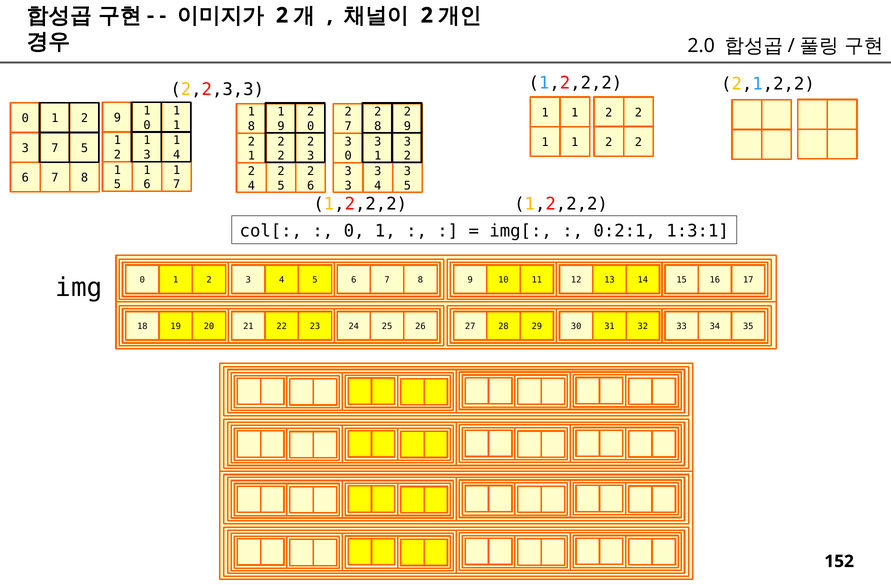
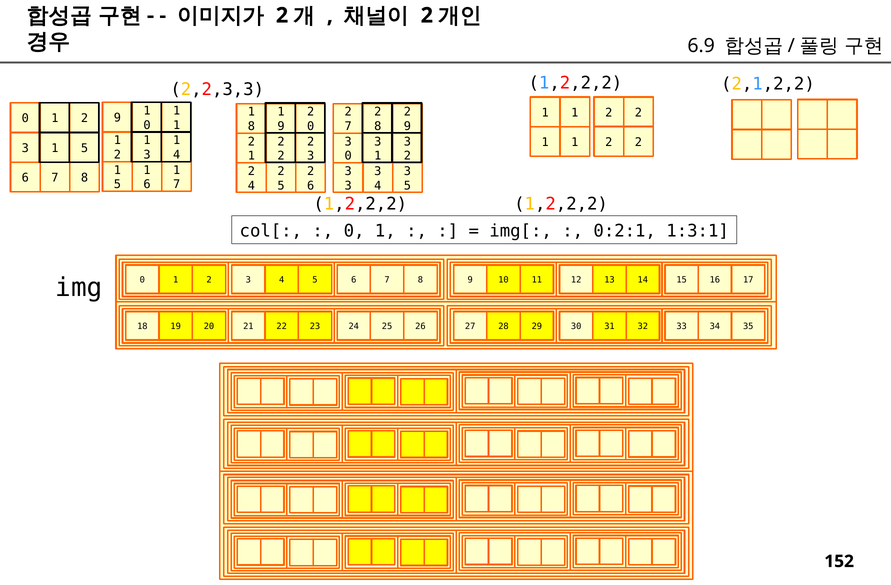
2.0: 2.0 -> 6.9
7 at (55, 148): 7 -> 1
